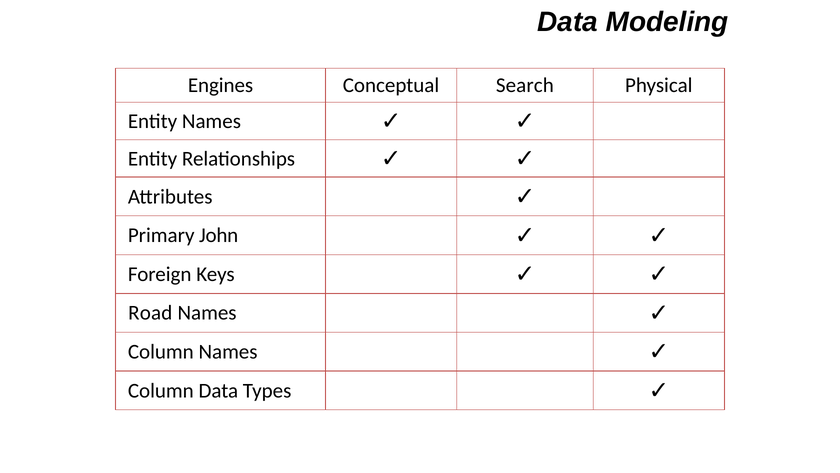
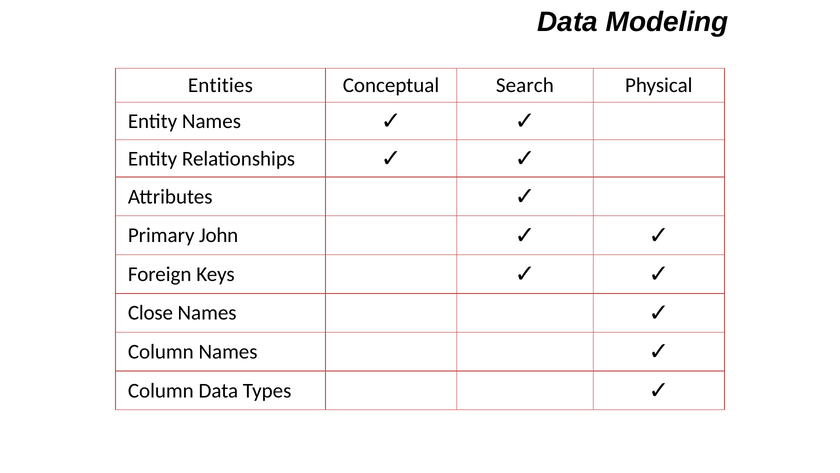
Engines: Engines -> Entities
Road: Road -> Close
